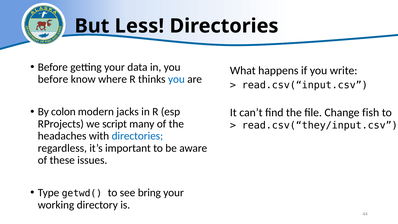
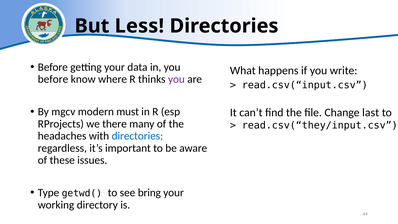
you at (176, 79) colour: blue -> purple
colon: colon -> mgcv
jacks: jacks -> must
fish: fish -> last
script: script -> there
